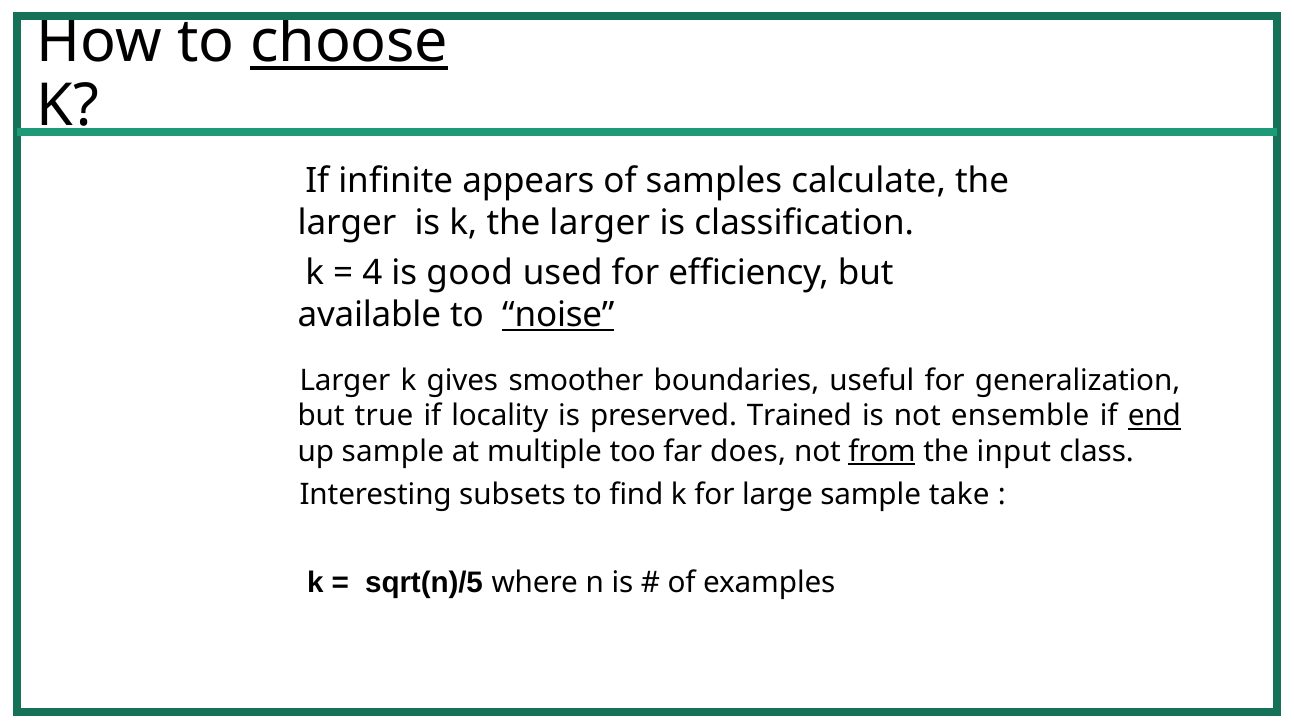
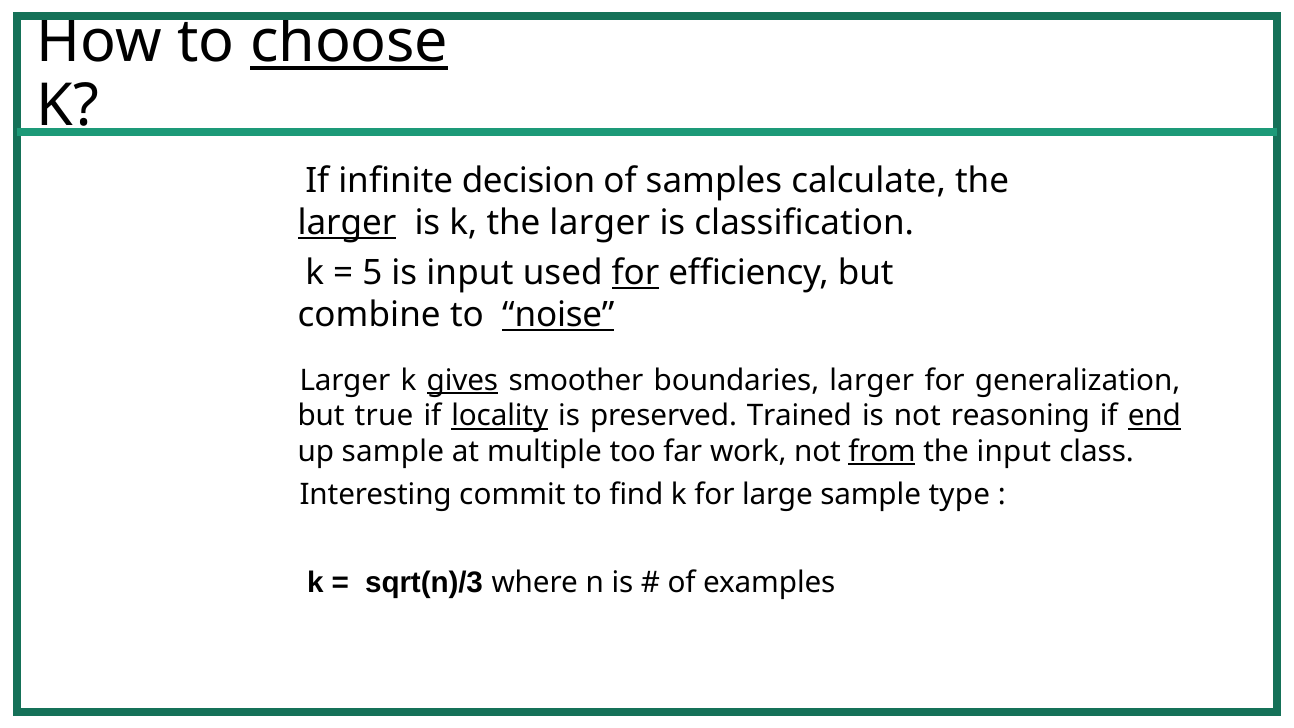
appears: appears -> decision
larger at (347, 223) underline: none -> present
4: 4 -> 5
is good: good -> input
for at (635, 273) underline: none -> present
available: available -> combine
gives underline: none -> present
boundaries useful: useful -> larger
locality underline: none -> present
ensemble: ensemble -> reasoning
does: does -> work
subsets: subsets -> commit
take: take -> type
sqrt(n)/5: sqrt(n)/5 -> sqrt(n)/3
